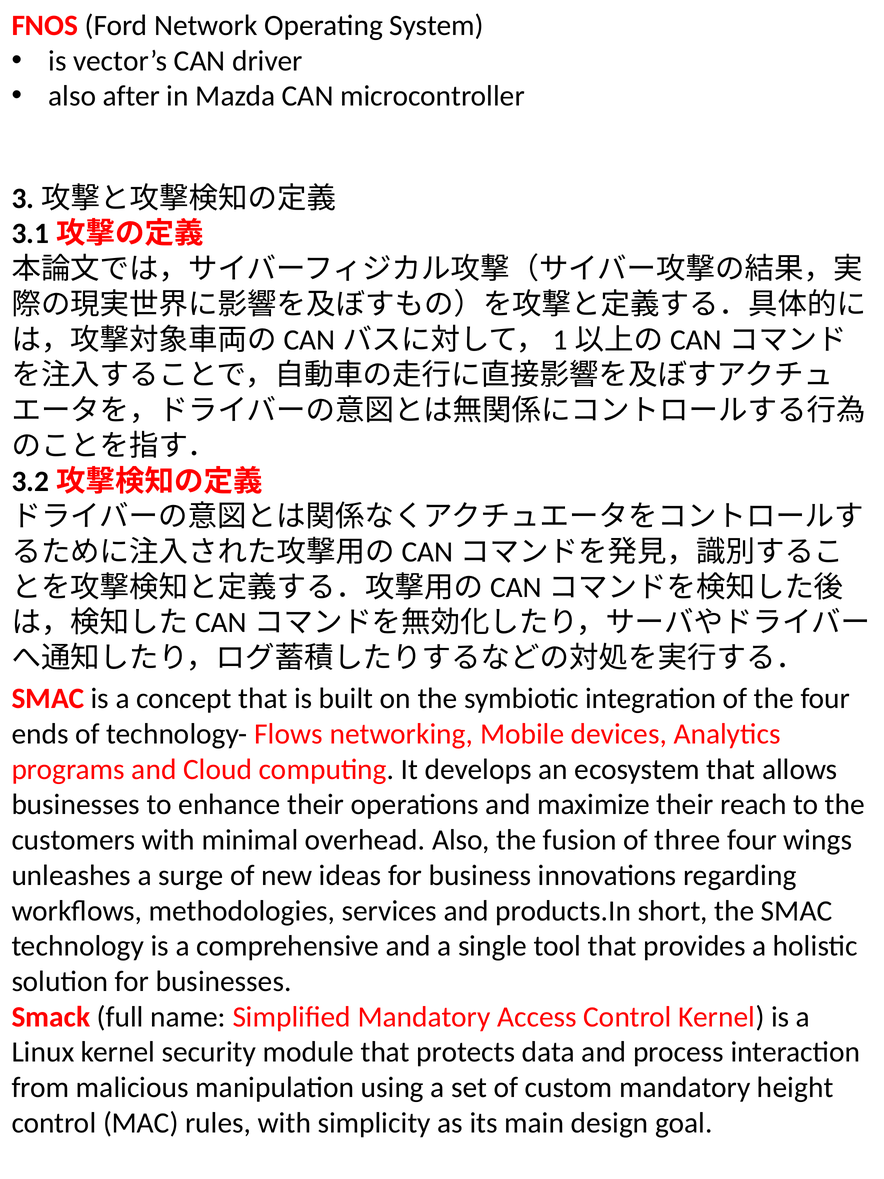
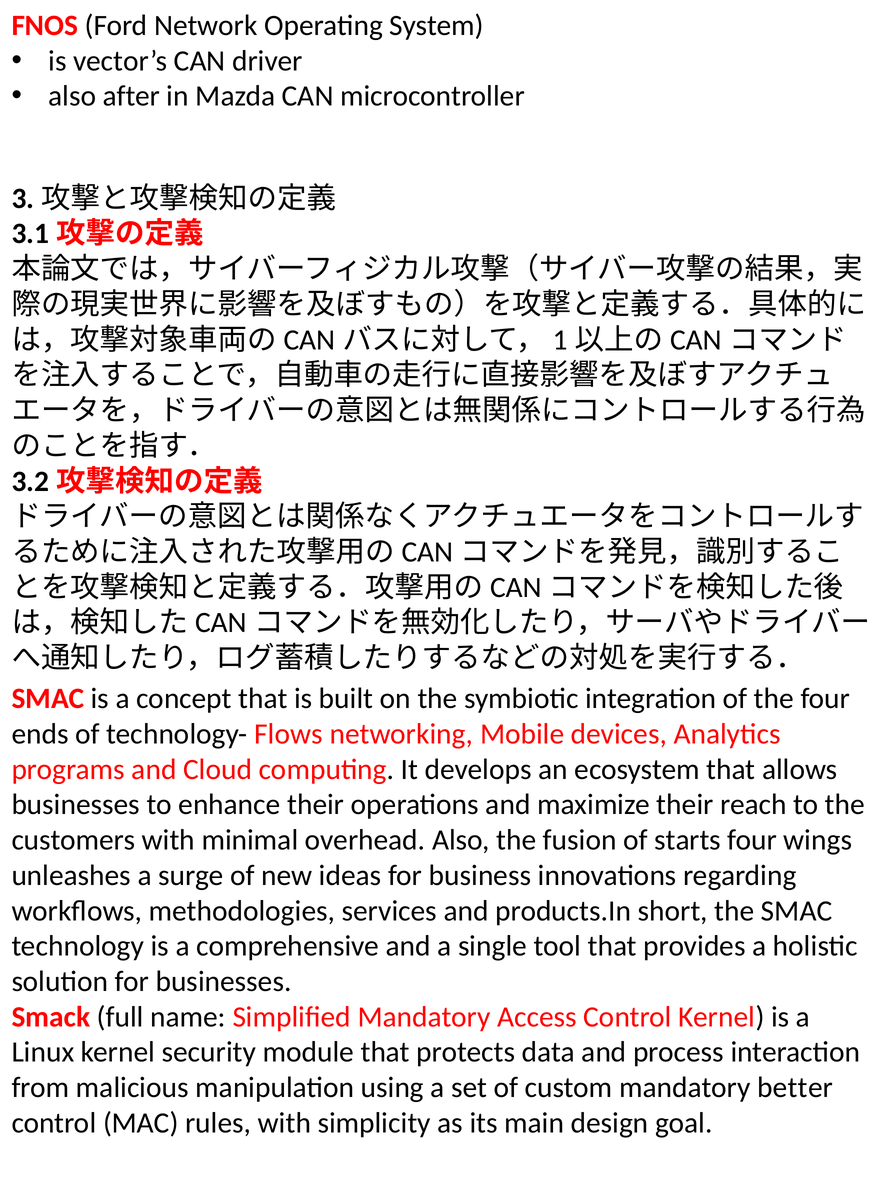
three: three -> starts
height: height -> better
